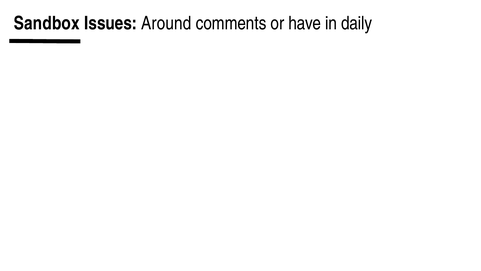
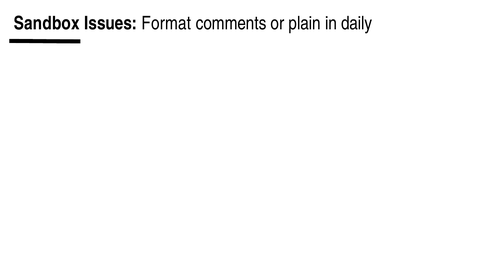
Around: Around -> Format
have: have -> plain
